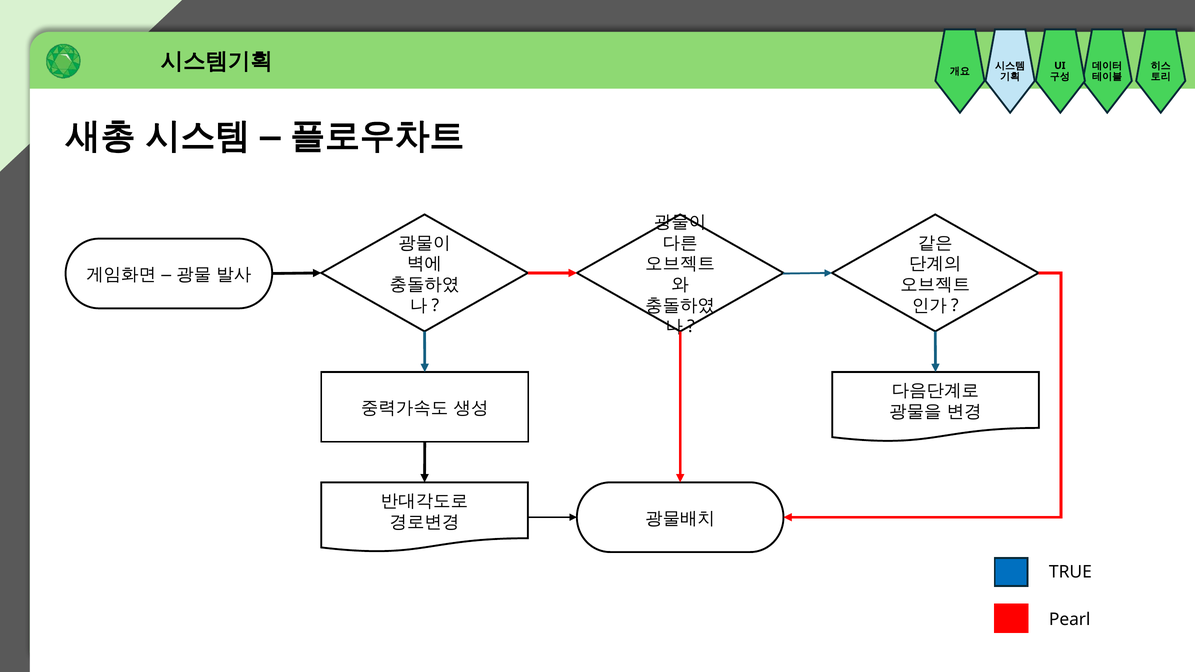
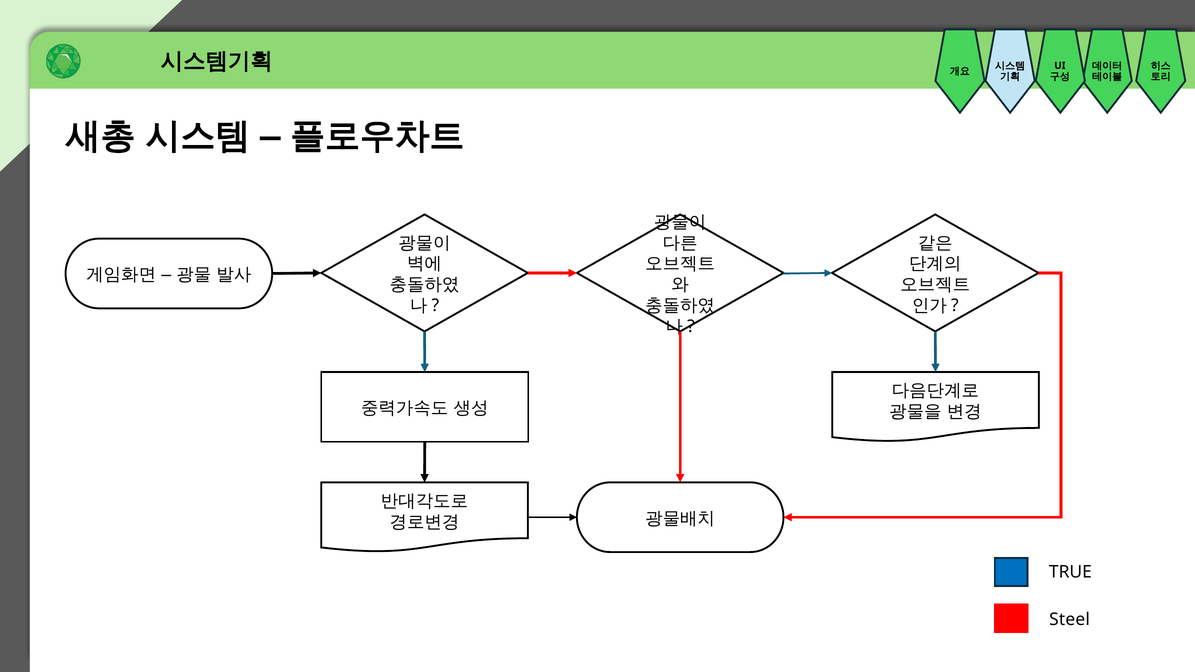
Pearl: Pearl -> Steel
